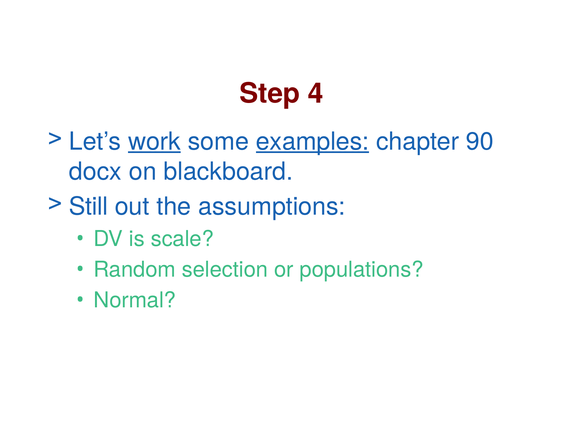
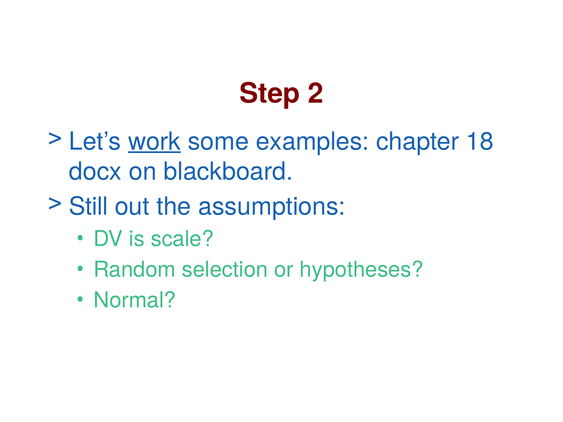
4: 4 -> 2
examples underline: present -> none
90: 90 -> 18
populations: populations -> hypotheses
